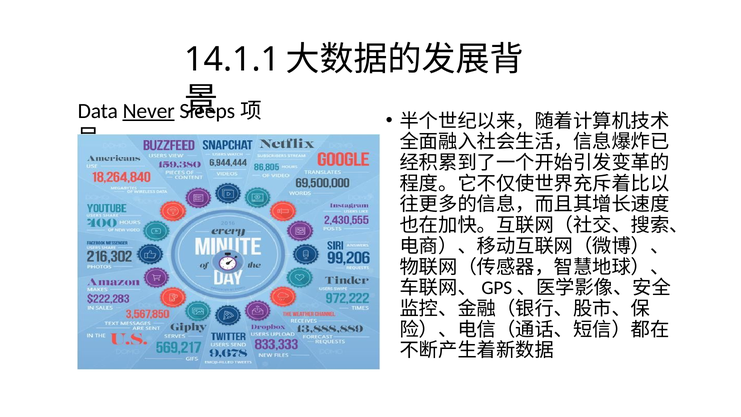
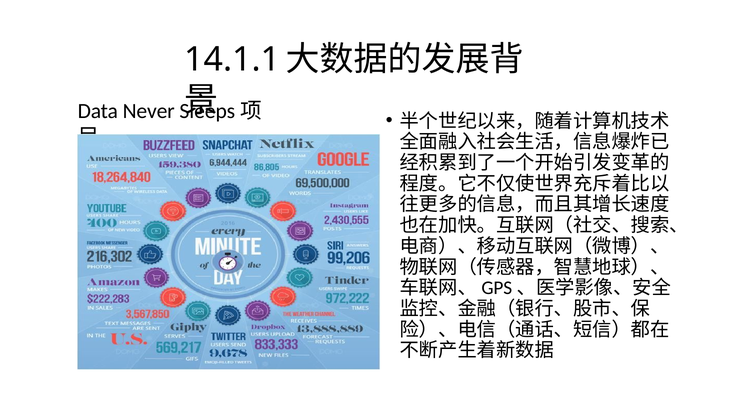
Never underline: present -> none
